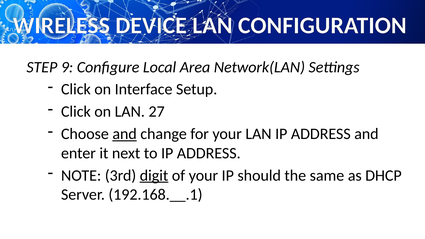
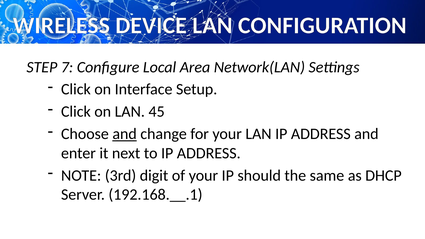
9: 9 -> 7
27: 27 -> 45
digit underline: present -> none
